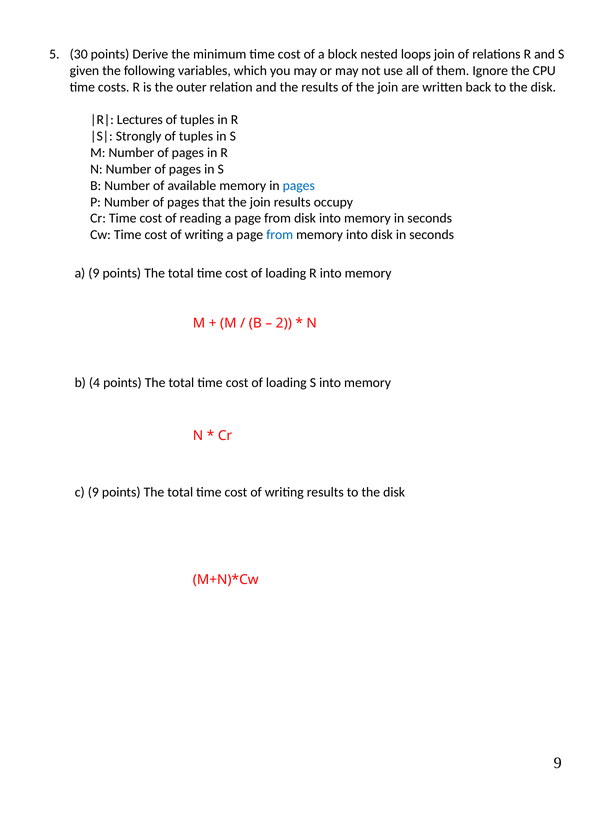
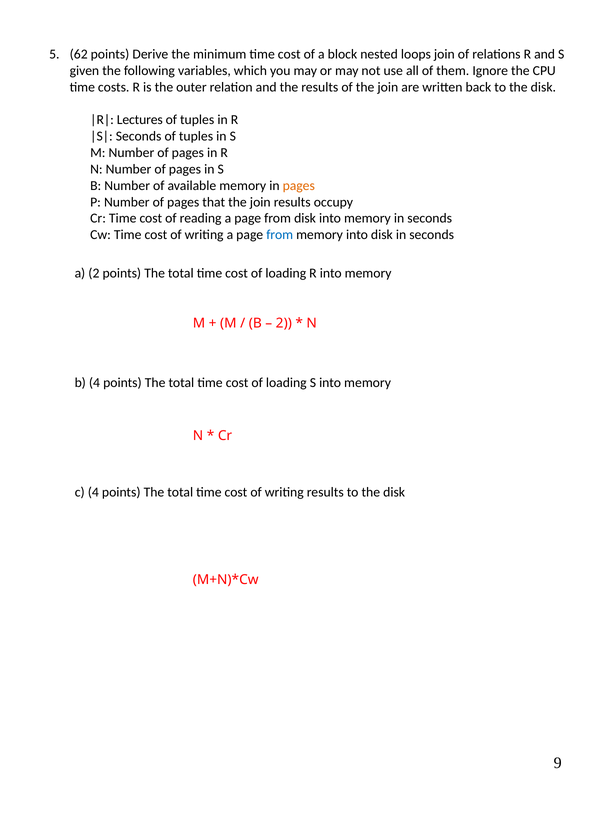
30: 30 -> 62
Strongly at (139, 136): Strongly -> Seconds
pages at (299, 186) colour: blue -> orange
a 9: 9 -> 2
c 9: 9 -> 4
